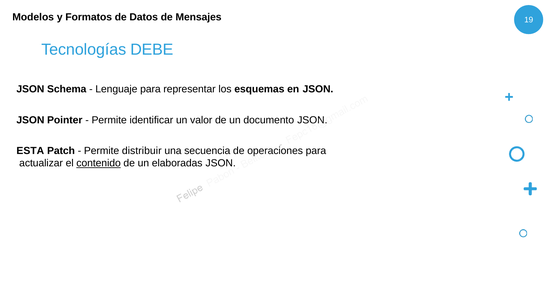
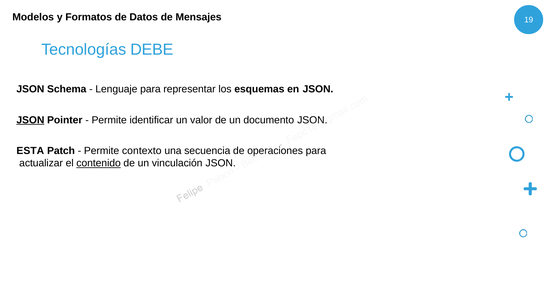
JSON at (30, 120) underline: none -> present
distribuir: distribuir -> contexto
elaboradas: elaboradas -> vinculación
